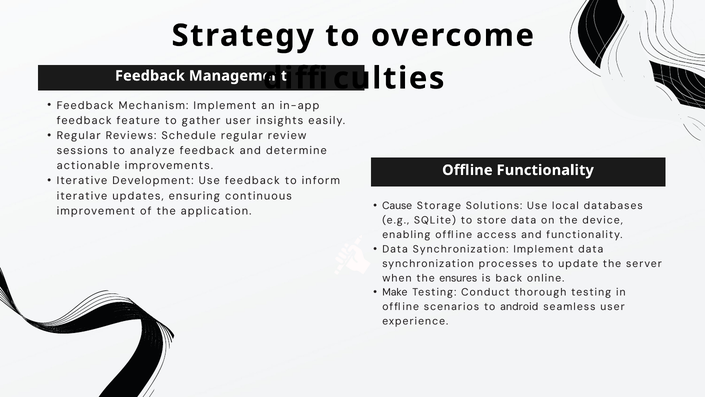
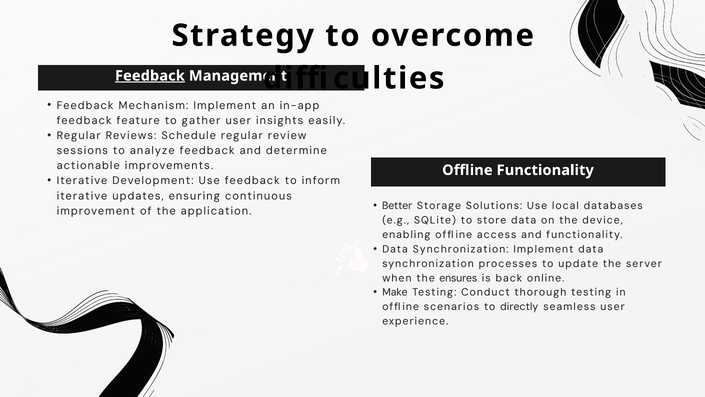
Feedback at (150, 76) underline: none -> present
Cause: Cause -> Better
android: android -> directly
